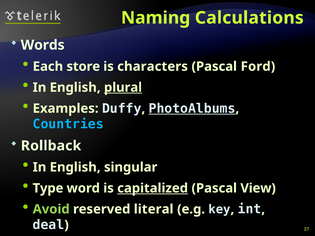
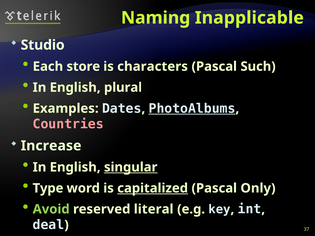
Calculations: Calculations -> Inapplicable
Words: Words -> Studio
Ford: Ford -> Such
plural underline: present -> none
Duffy: Duffy -> Dates
Countries colour: light blue -> pink
Rollback: Rollback -> Increase
singular underline: none -> present
View: View -> Only
